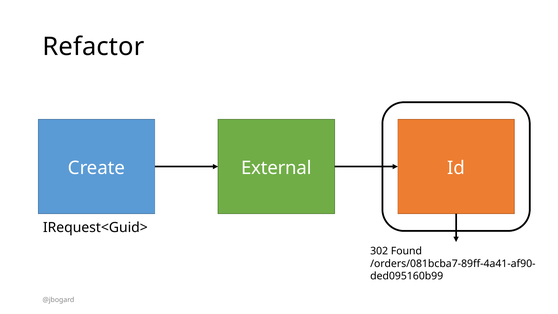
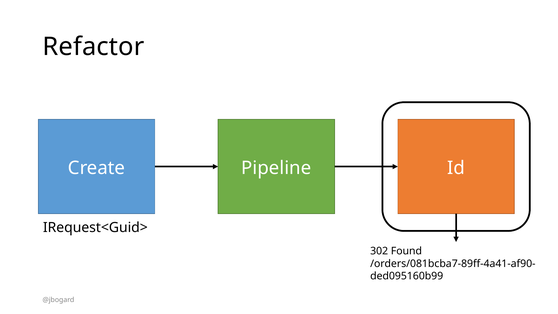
External: External -> Pipeline
